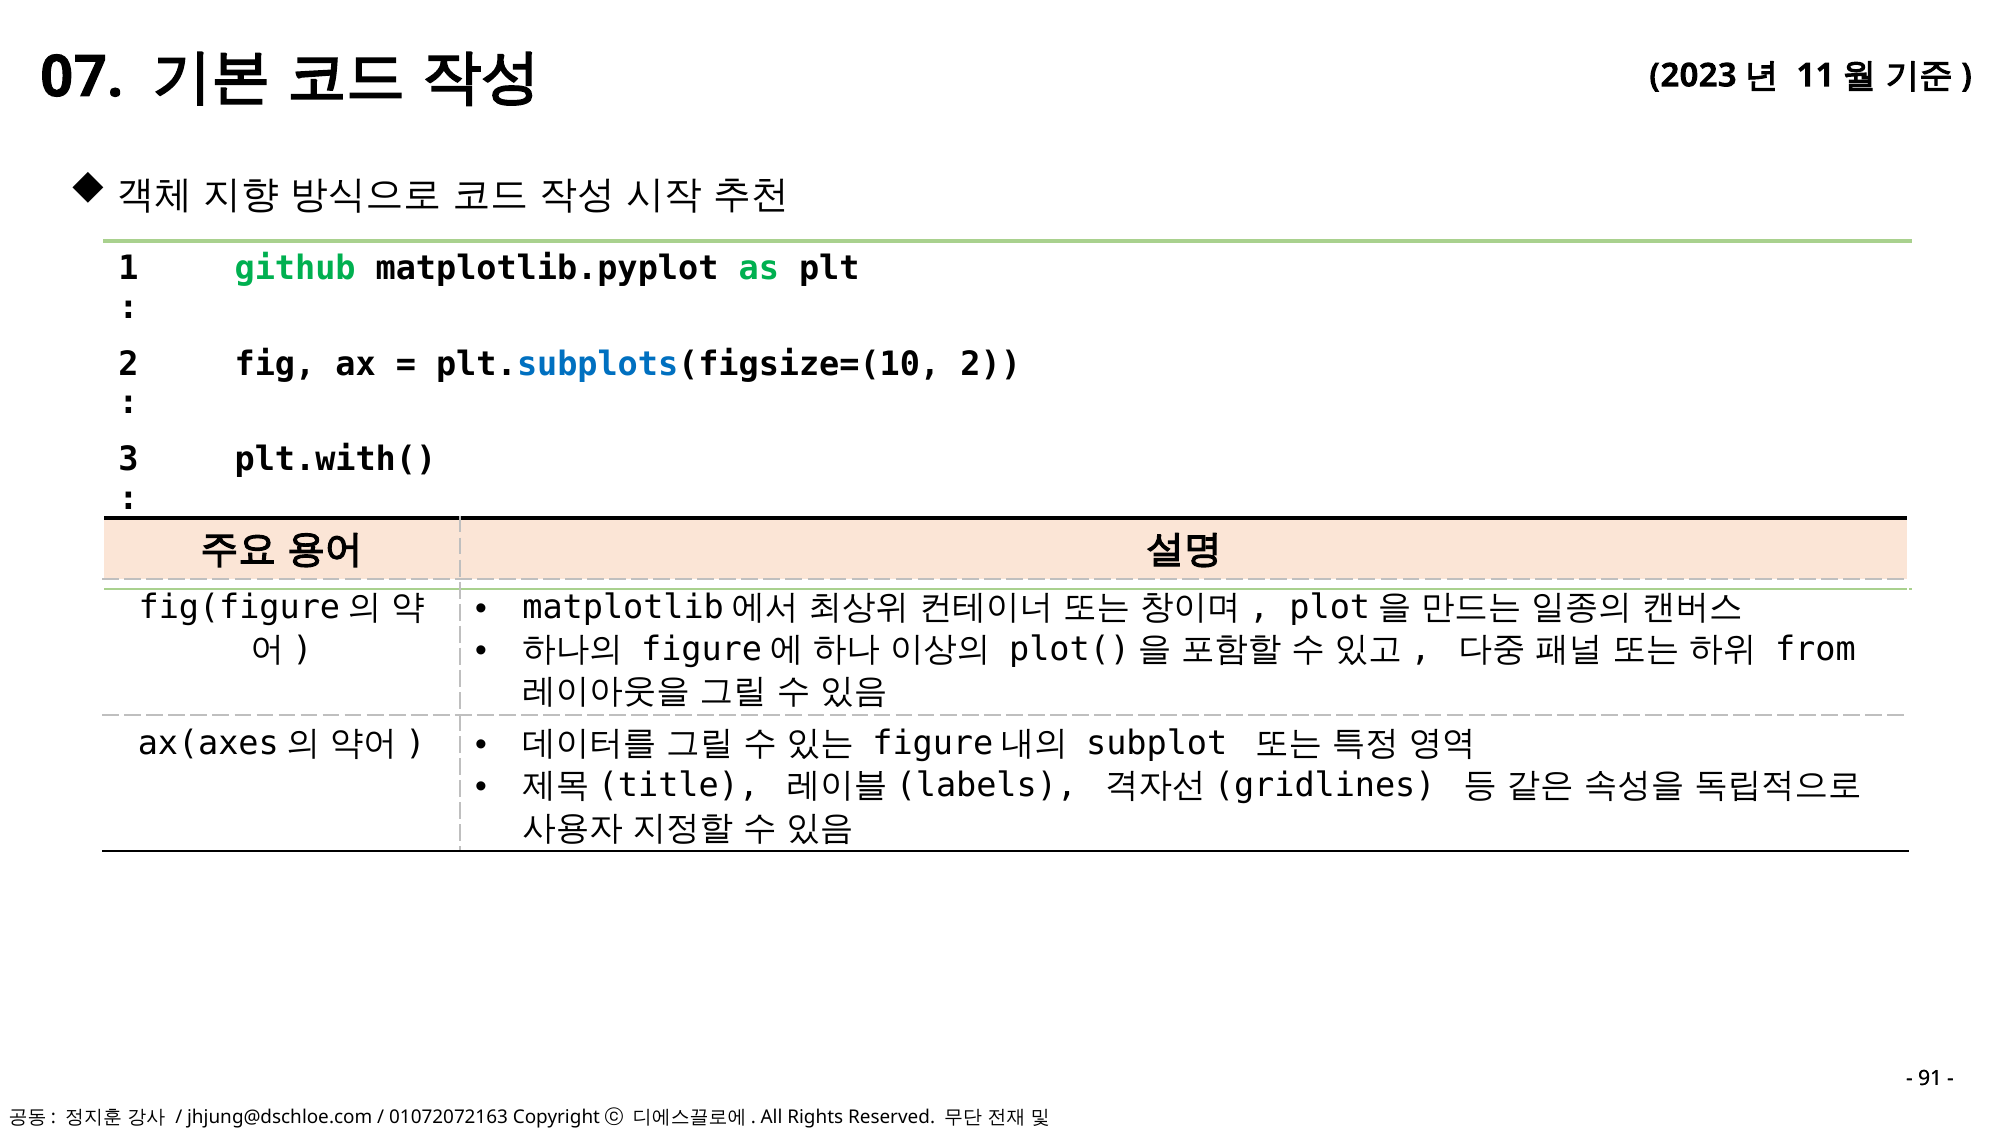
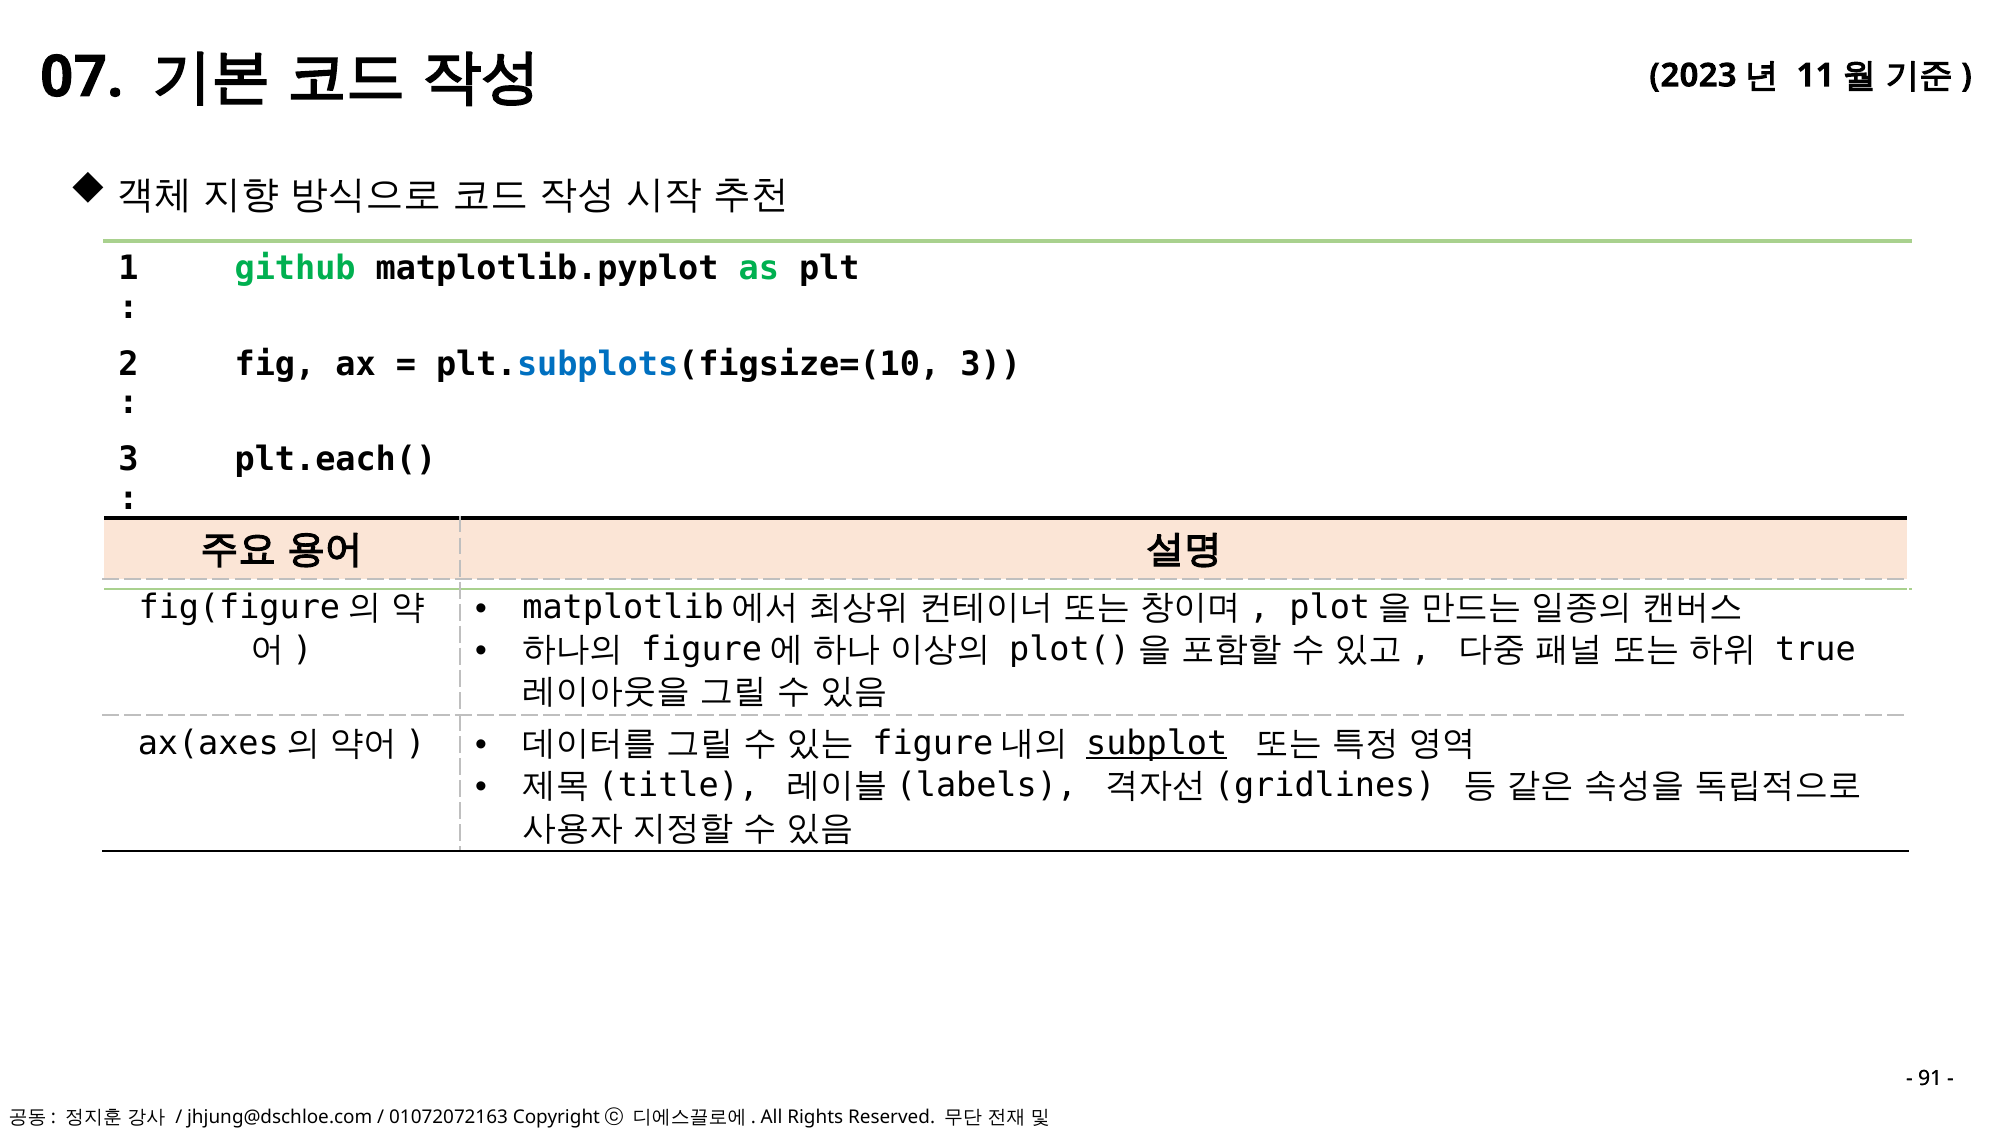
plt.subplots(figsize=(10 2: 2 -> 3
plt.with(: plt.with( -> plt.each(
from: from -> true
subplot underline: none -> present
